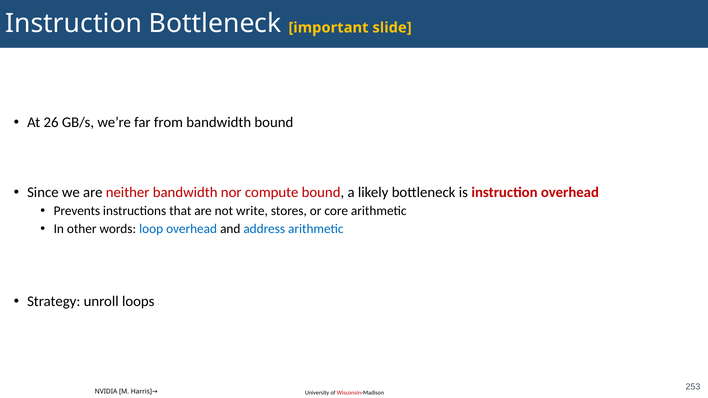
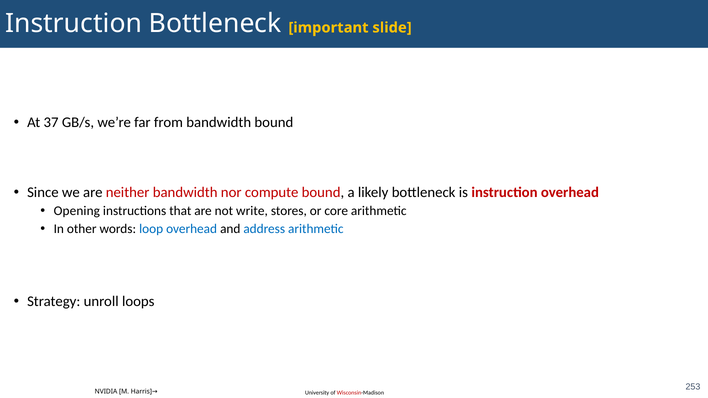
26: 26 -> 37
Prevents: Prevents -> Opening
